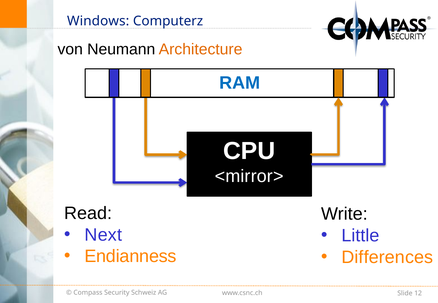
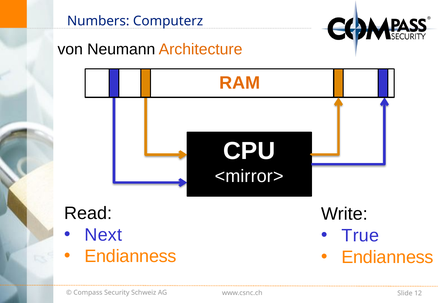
Windows: Windows -> Numbers
RAM colour: blue -> orange
Little: Little -> True
Differences at (387, 257): Differences -> Endianness
